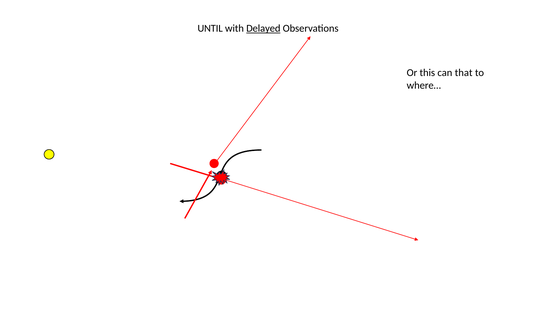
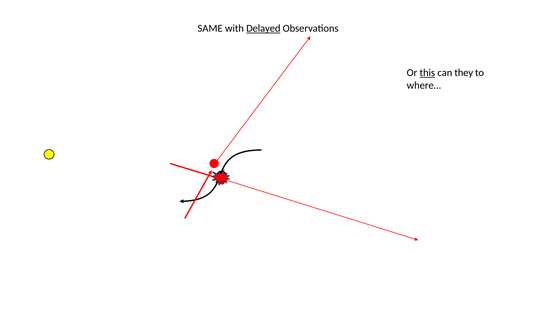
UNTIL: UNTIL -> SAME
this underline: none -> present
that: that -> they
